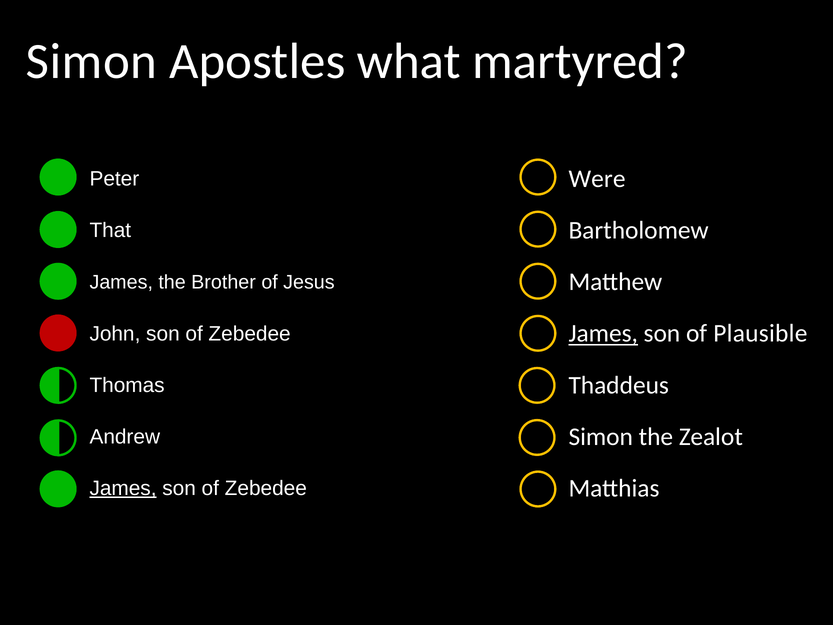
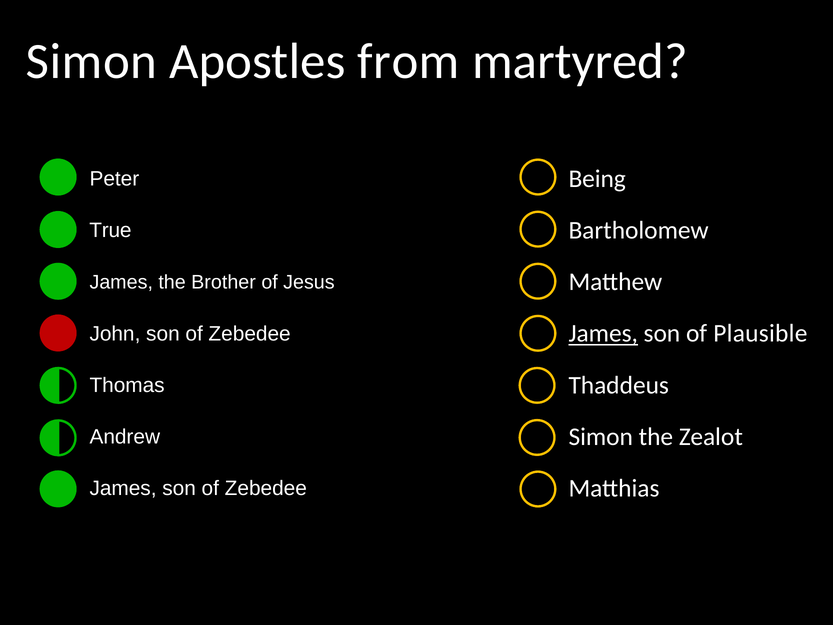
what: what -> from
Were: Were -> Being
That: That -> True
James at (123, 488) underline: present -> none
